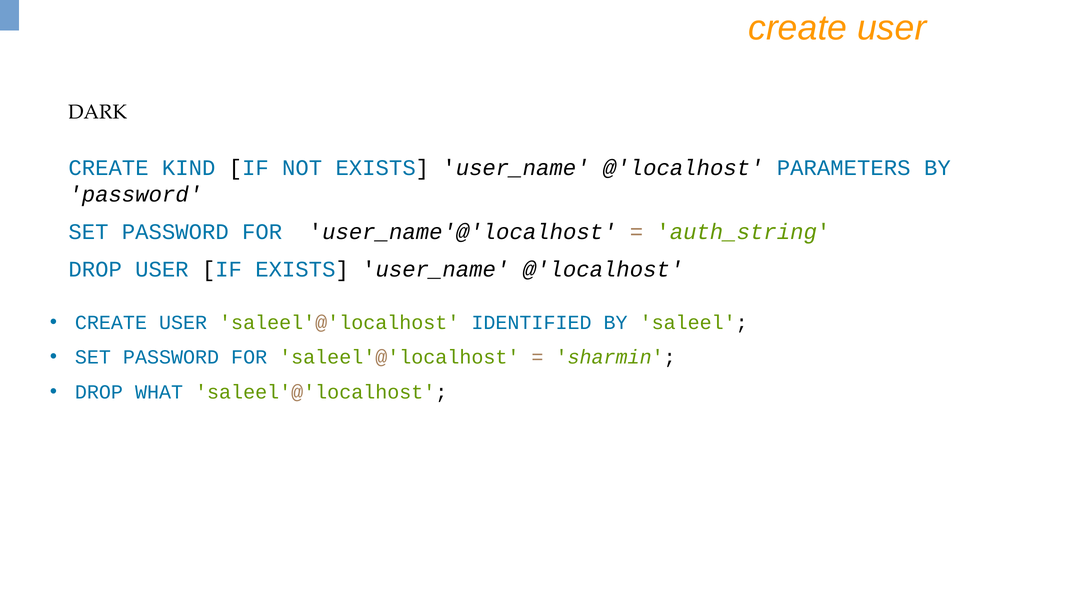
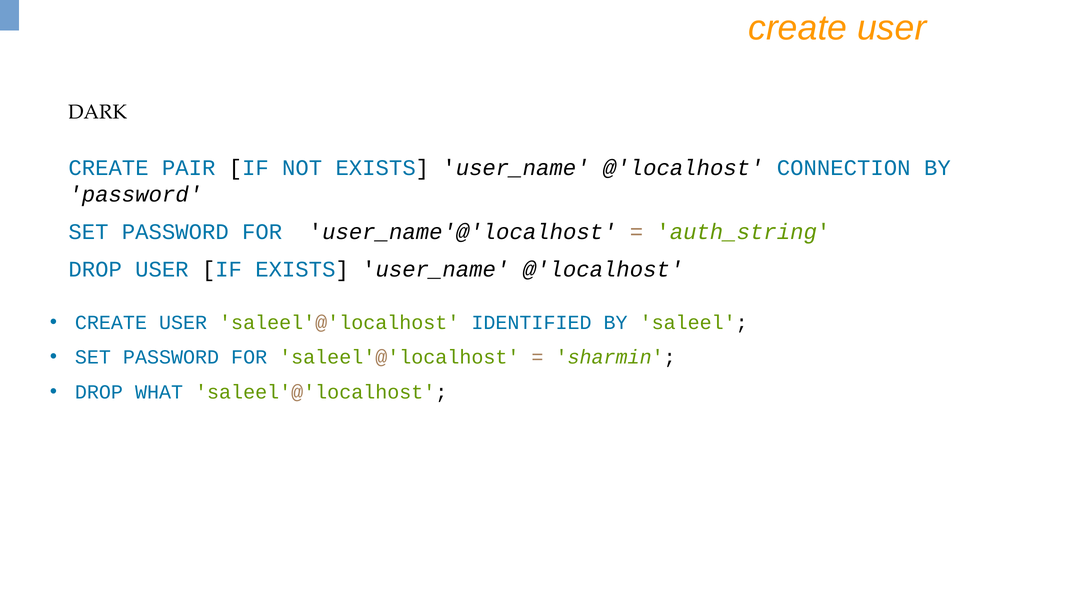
KIND: KIND -> PAIR
PARAMETERS: PARAMETERS -> CONNECTION
